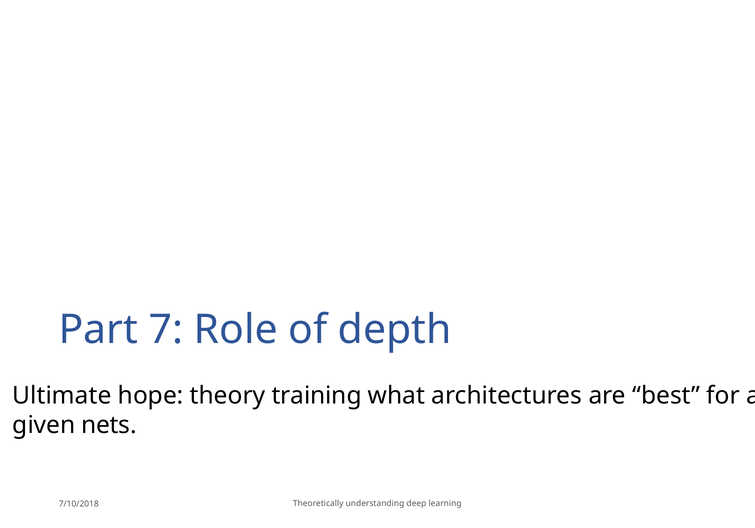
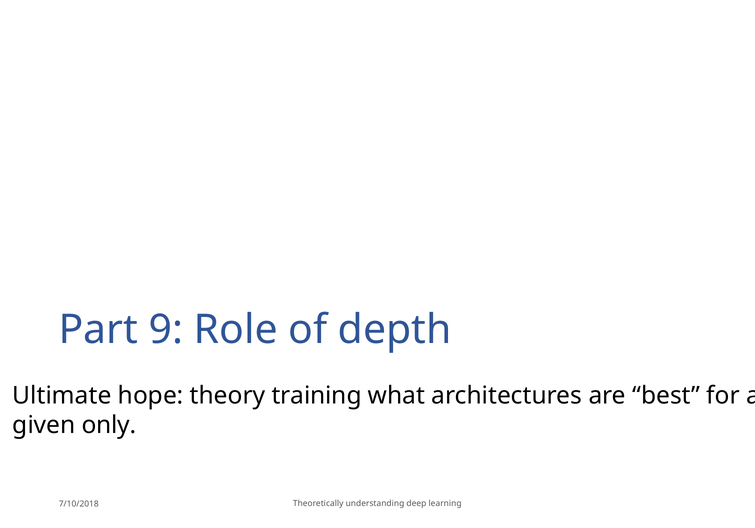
7: 7 -> 9
nets: nets -> only
